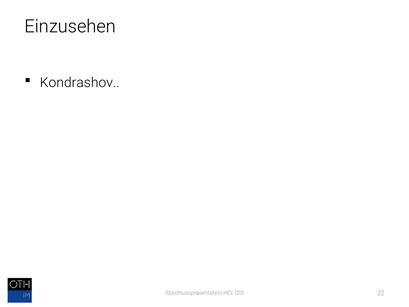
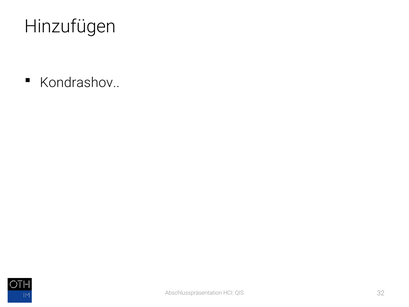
Einzusehen: Einzusehen -> Hinzufügen
